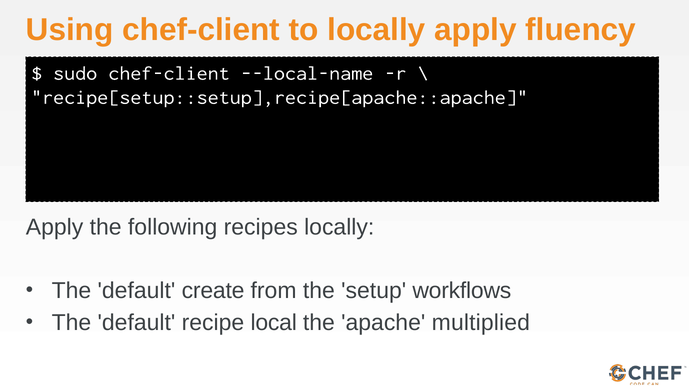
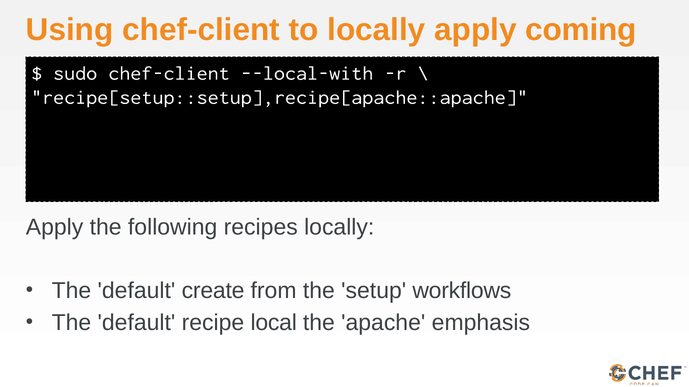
fluency: fluency -> coming
--local-name: --local-name -> --local-with
multiplied: multiplied -> emphasis
